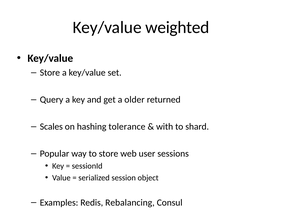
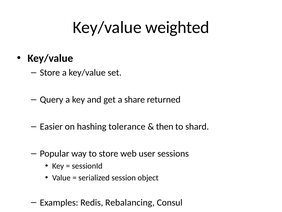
older: older -> share
Scales: Scales -> Easier
with: with -> then
